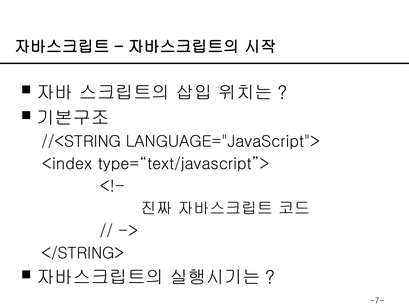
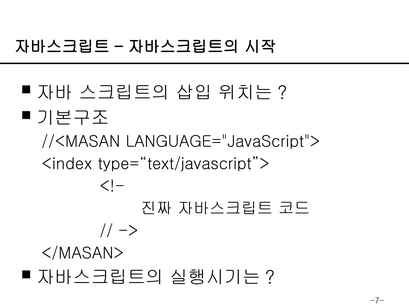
//<STRING: //<STRING -> //<MASAN
</STRING>: </STRING> -> </MASAN>
